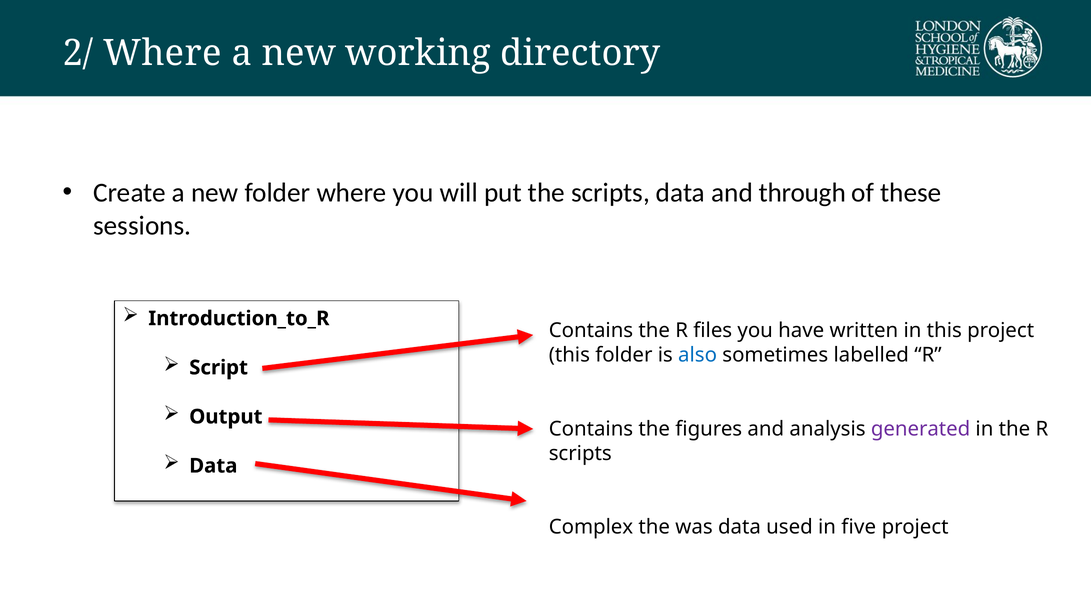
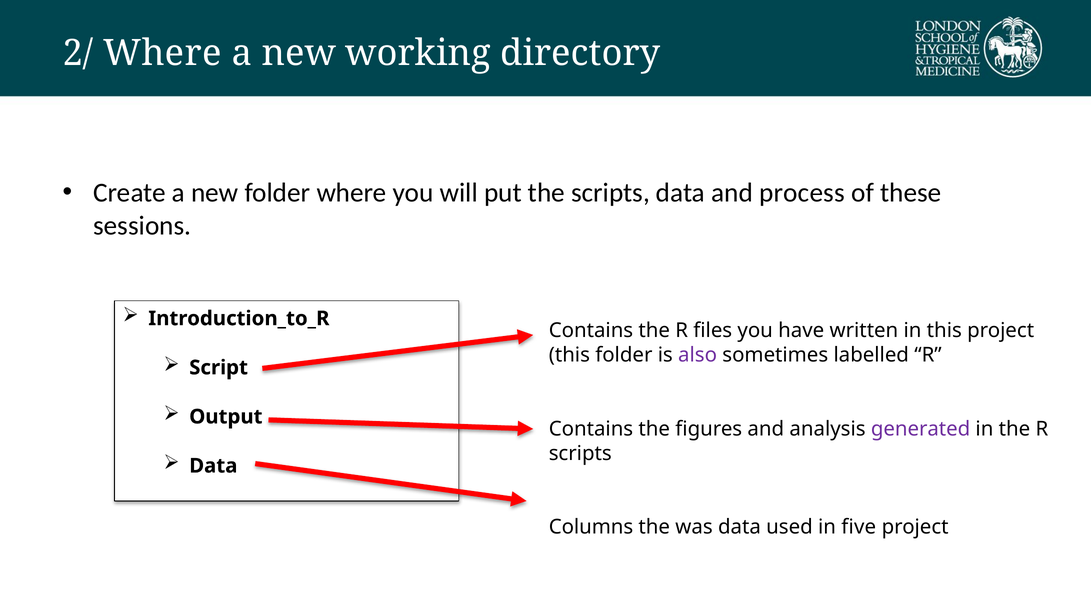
through: through -> process
also colour: blue -> purple
Complex: Complex -> Columns
